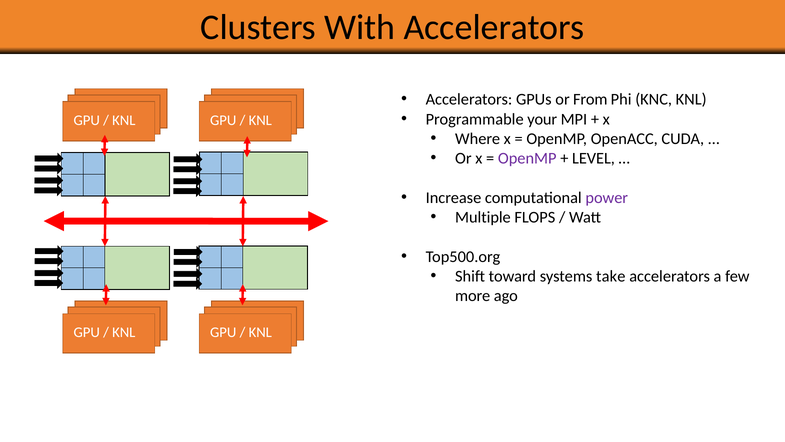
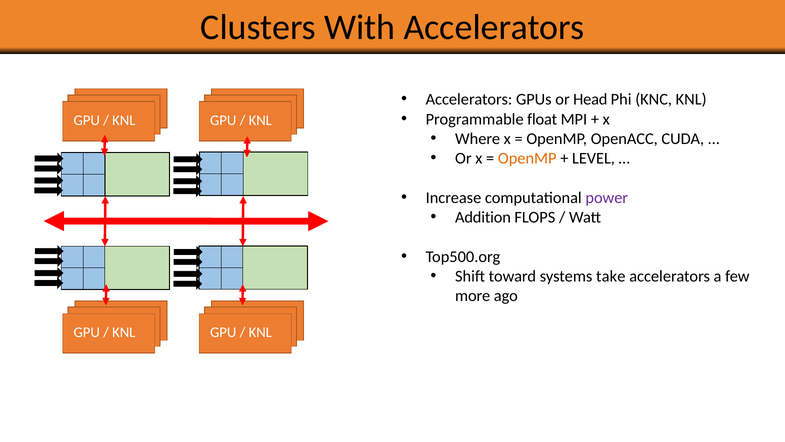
From: From -> Head
your: your -> float
OpenMP at (527, 158) colour: purple -> orange
Multiple: Multiple -> Addition
